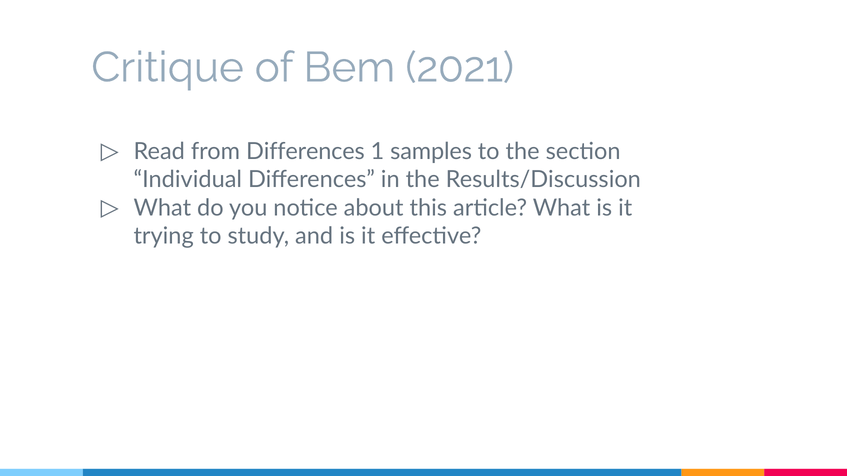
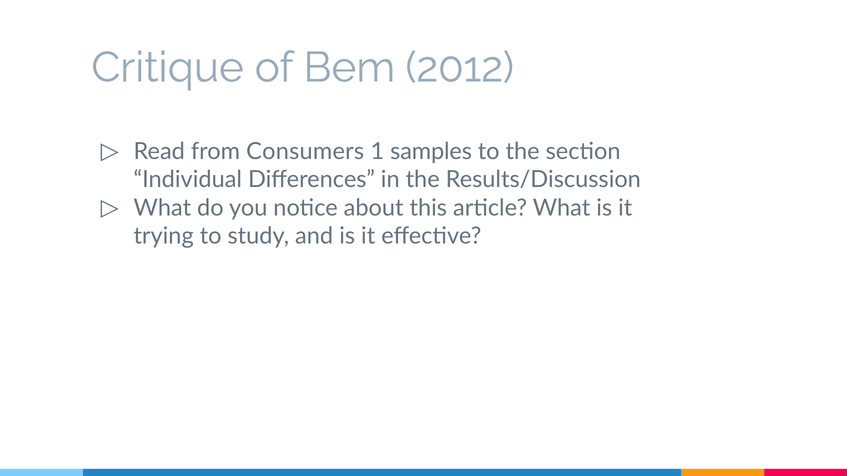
2021: 2021 -> 2012
from Differences: Differences -> Consumers
